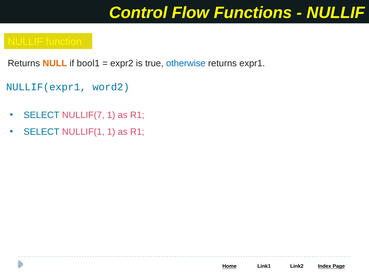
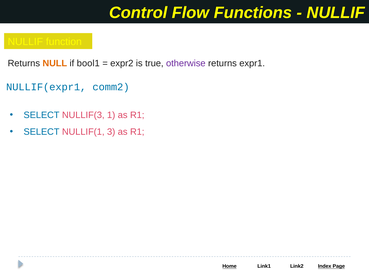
otherwise colour: blue -> purple
word2: word2 -> comm2
NULLIF(7: NULLIF(7 -> NULLIF(3
NULLIF(1 1: 1 -> 3
